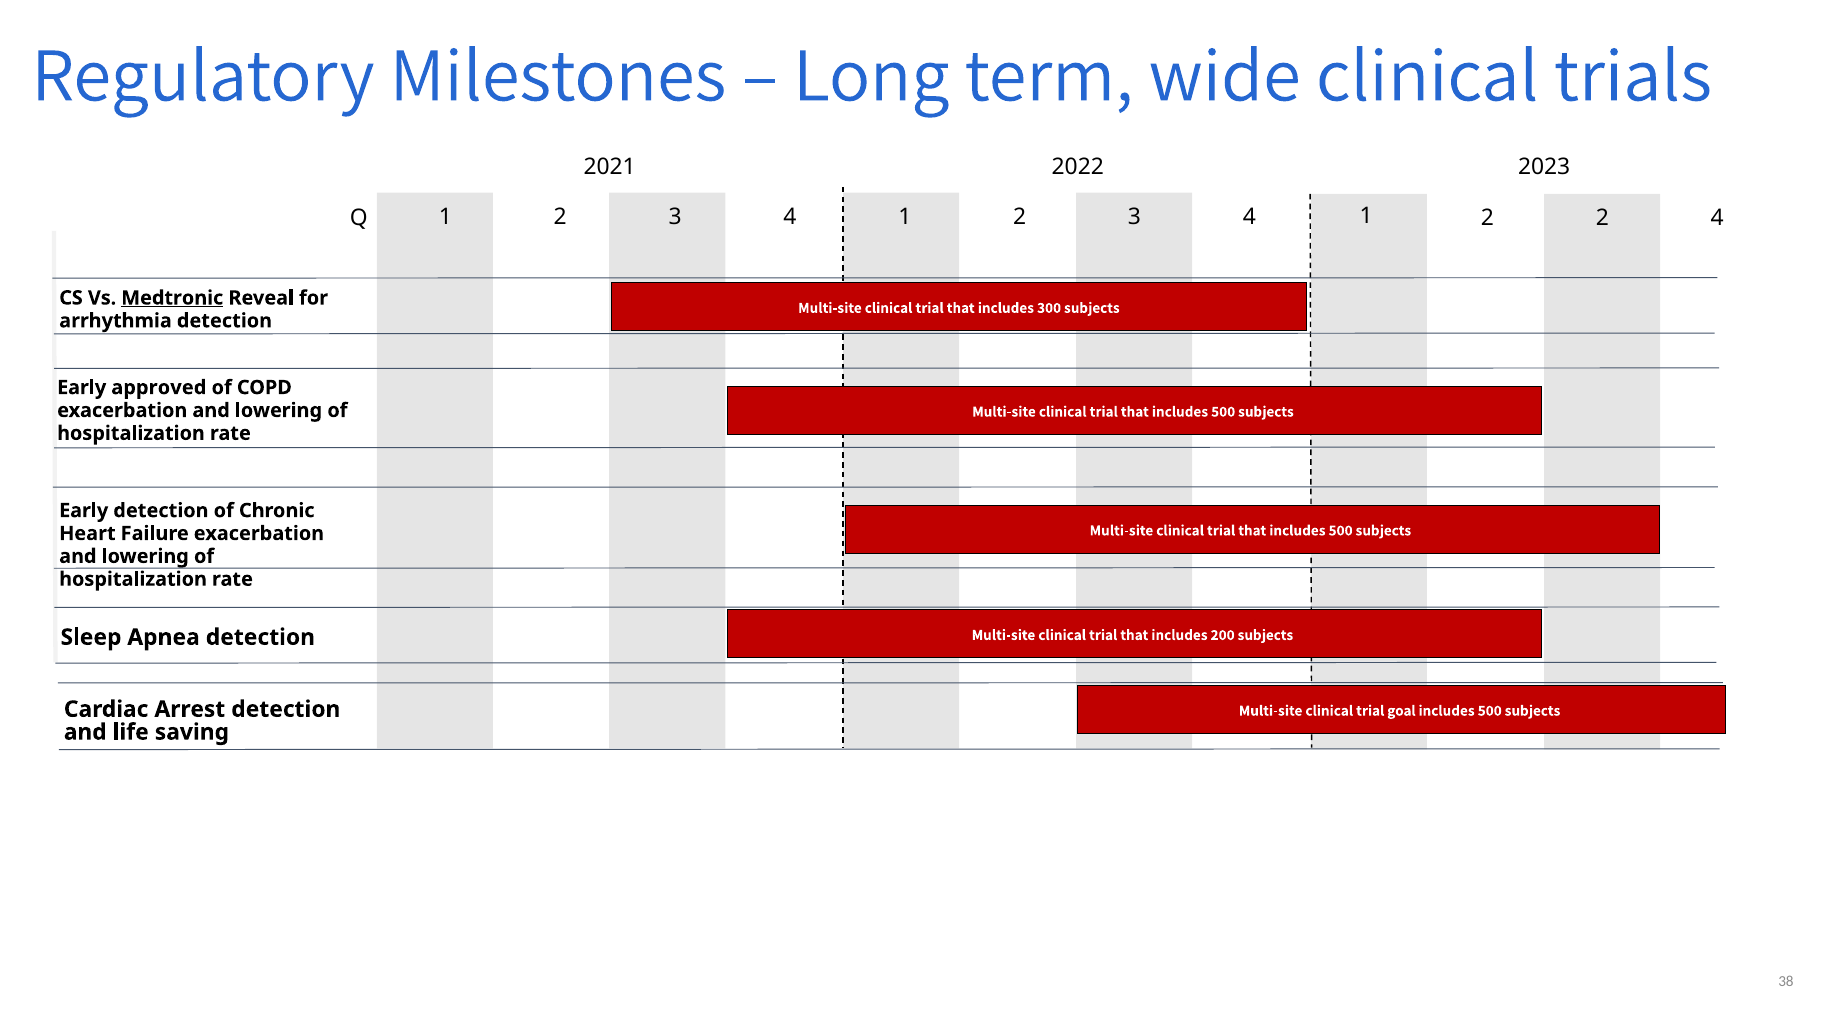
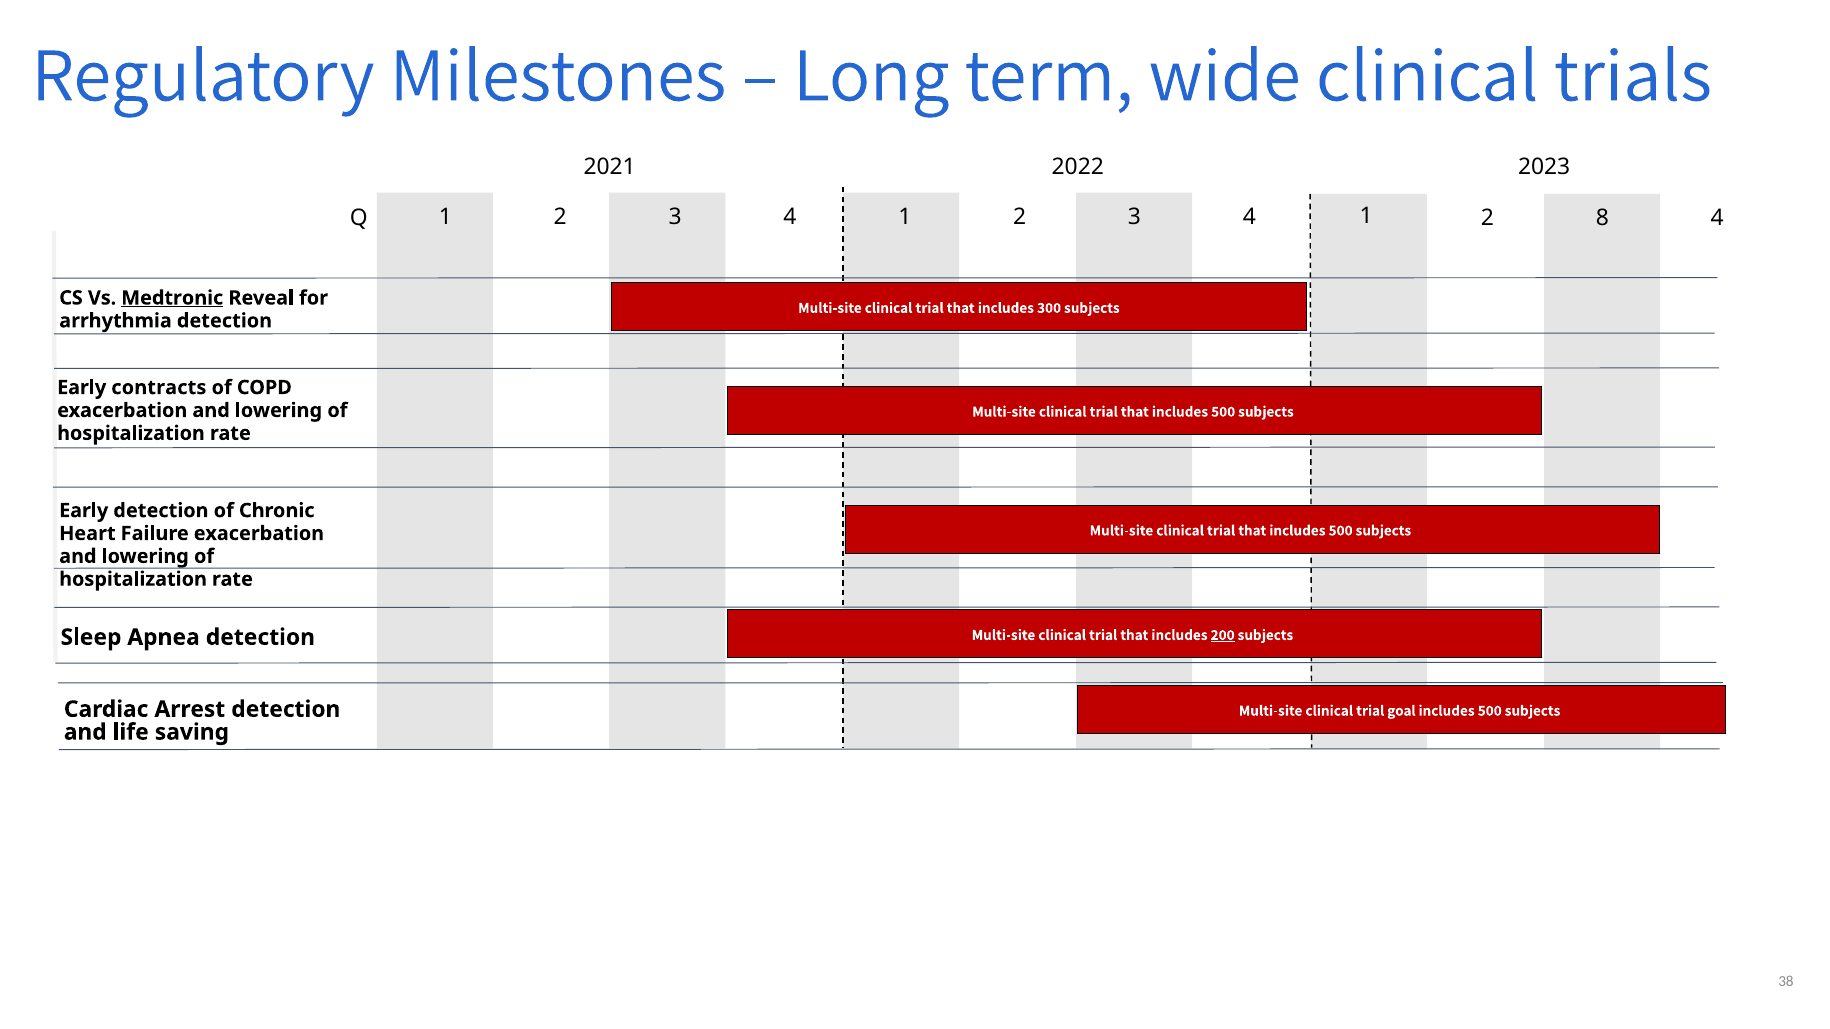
2 2: 2 -> 8
approved: approved -> contracts
200 underline: none -> present
